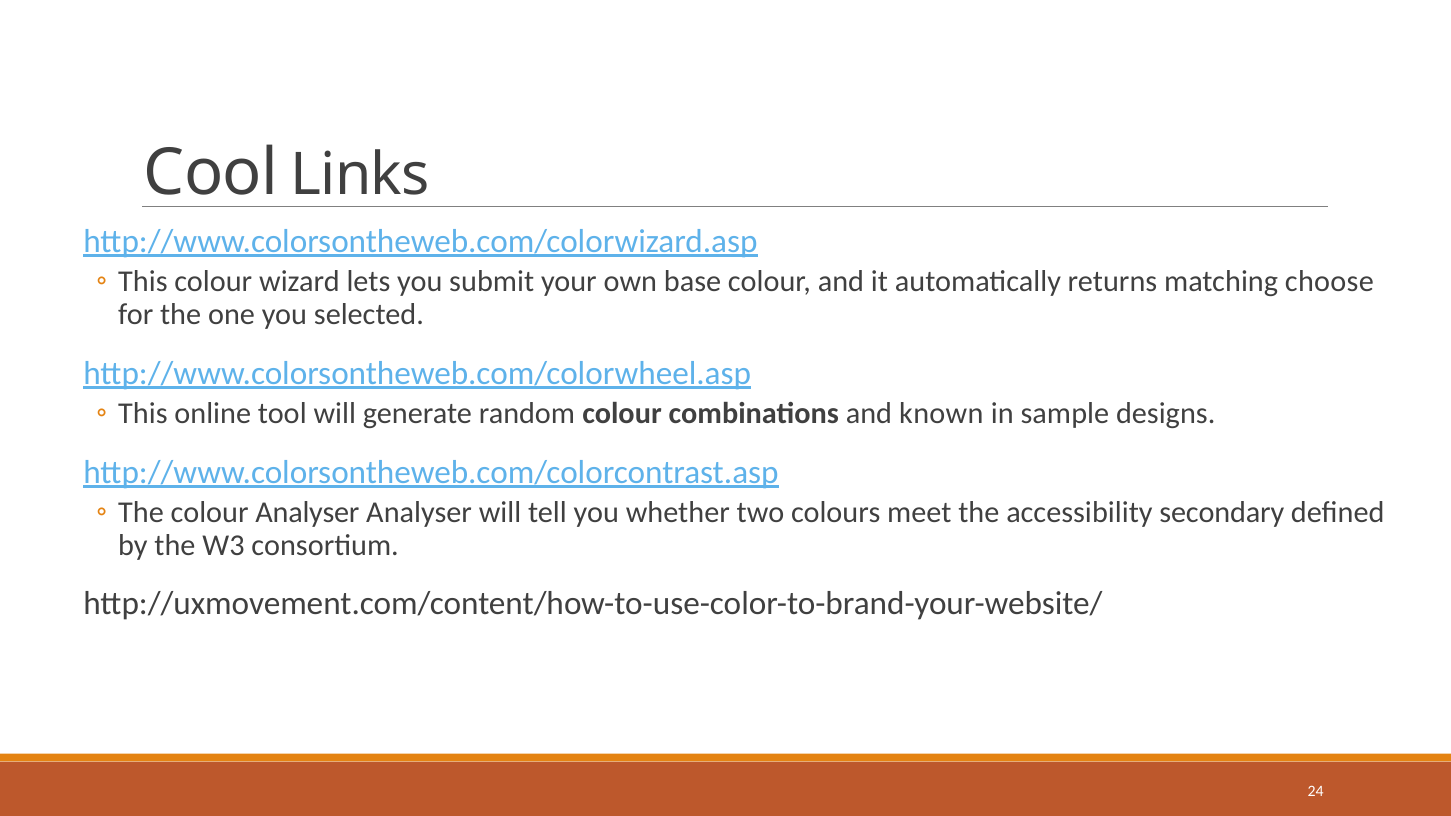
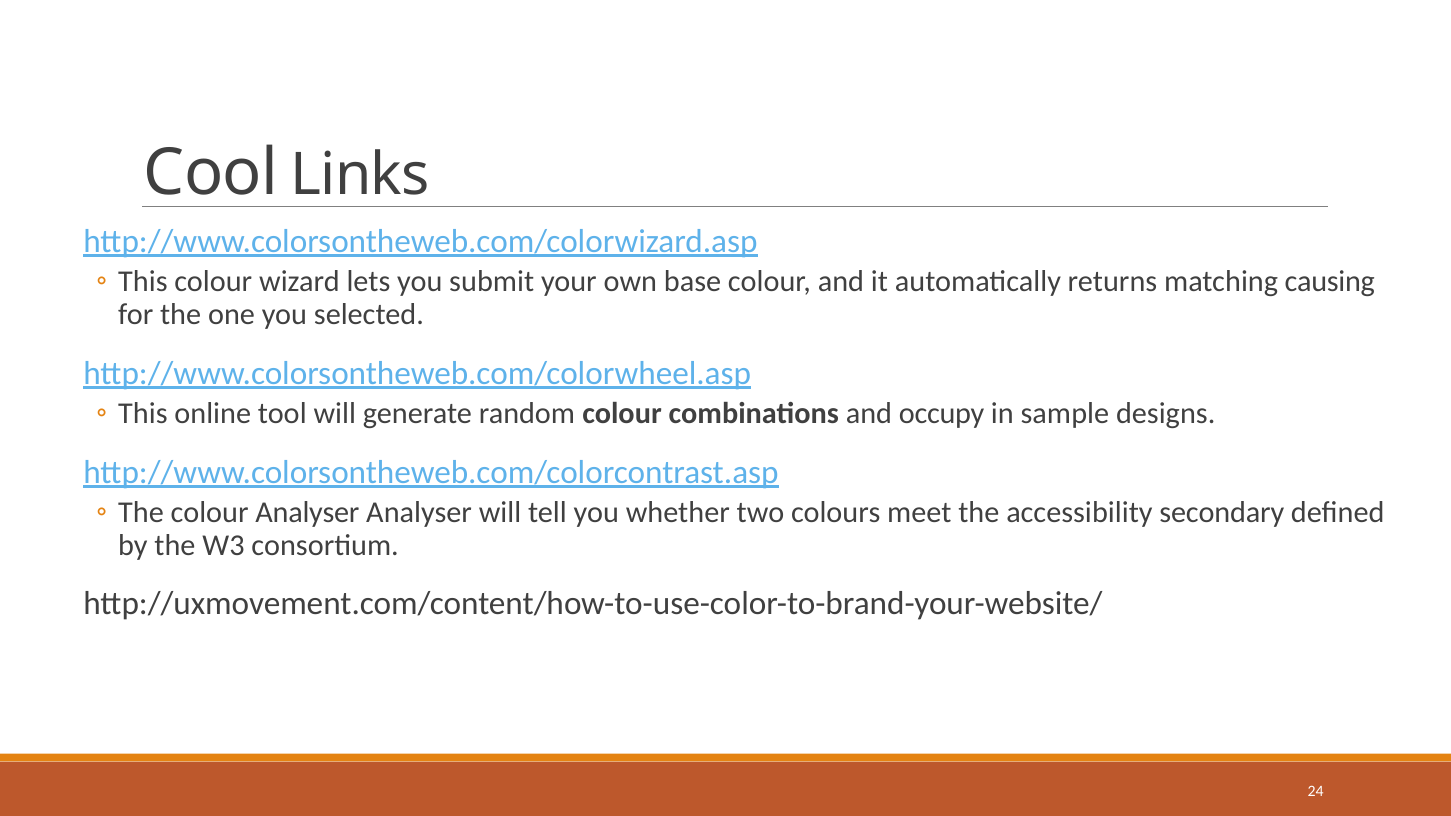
choose: choose -> causing
known: known -> occupy
